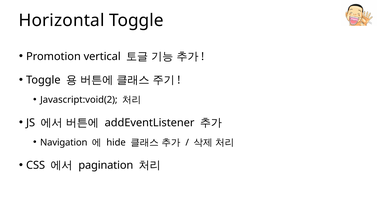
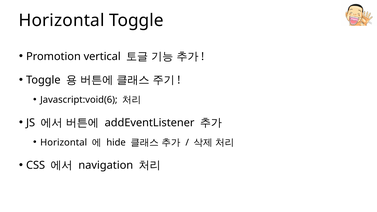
Javascript:void(2: Javascript:void(2 -> Javascript:void(6
Navigation at (64, 142): Navigation -> Horizontal
pagination: pagination -> navigation
